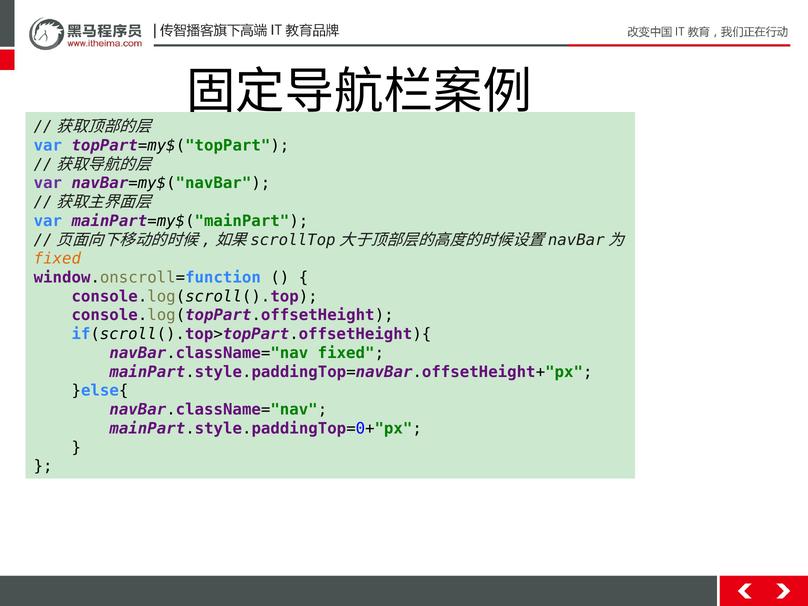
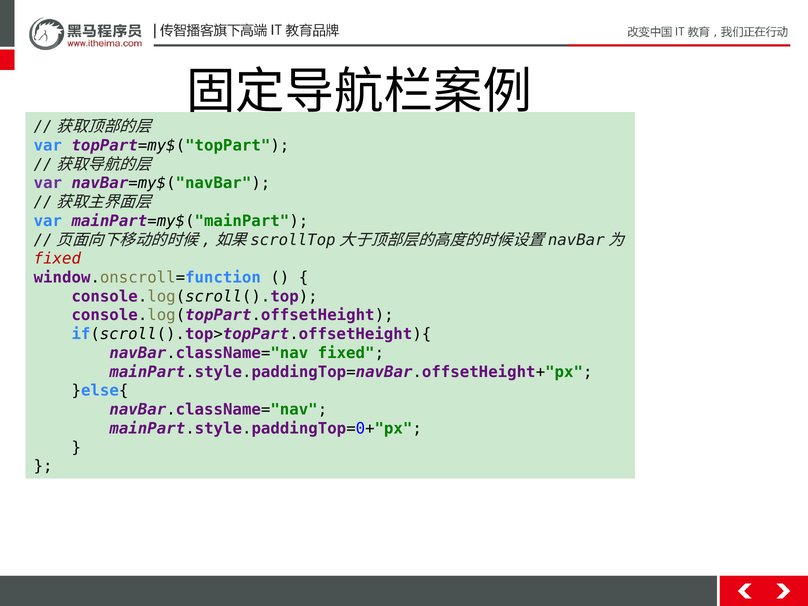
fixed at (57, 259) colour: orange -> red
